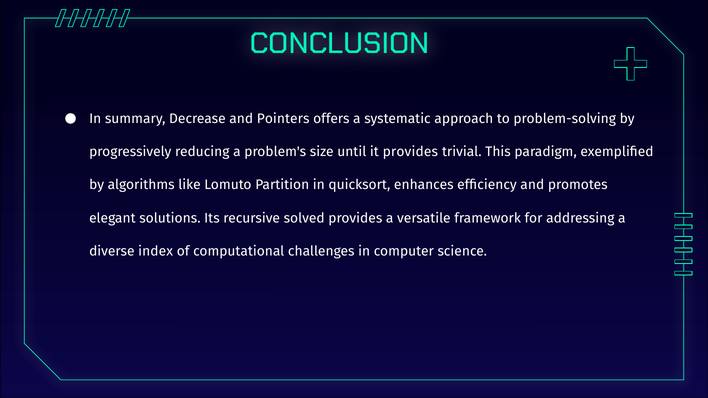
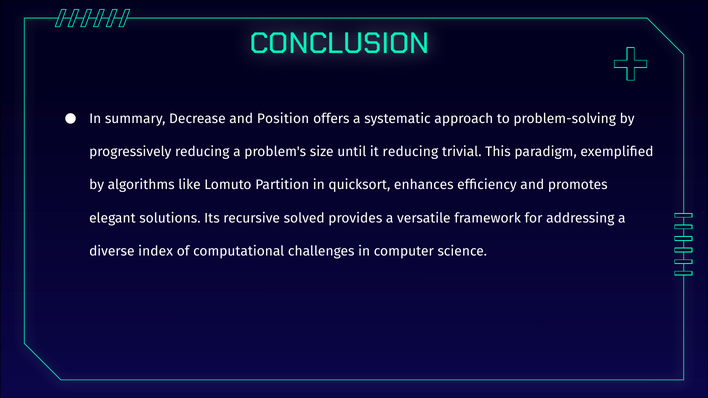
Pointers: Pointers -> Position
it provides: provides -> reducing
